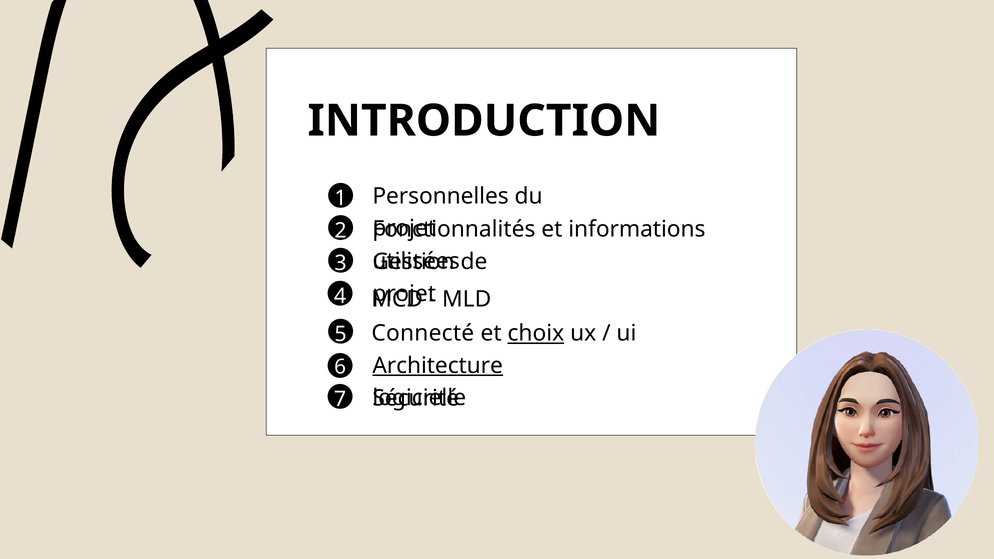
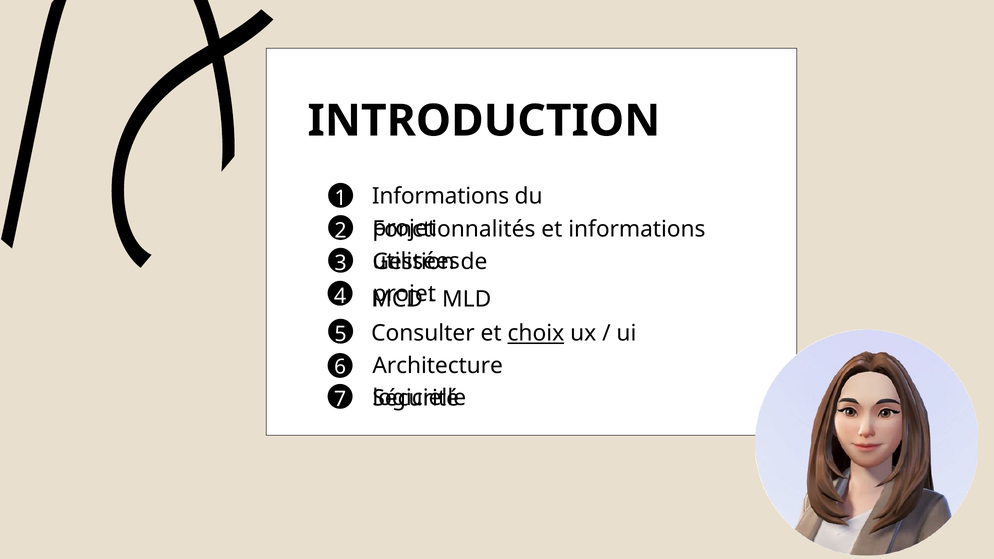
Personnelles at (441, 196): Personnelles -> Informations
Connecté: Connecté -> Consulter
Architecture underline: present -> none
